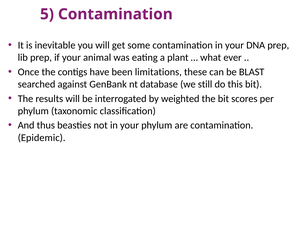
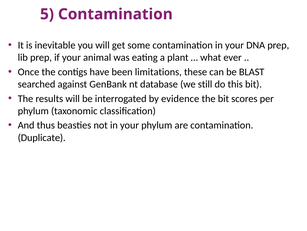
weighted: weighted -> evidence
Epidemic: Epidemic -> Duplicate
